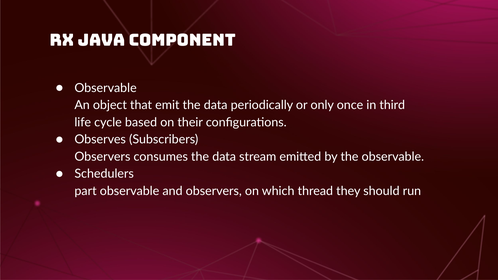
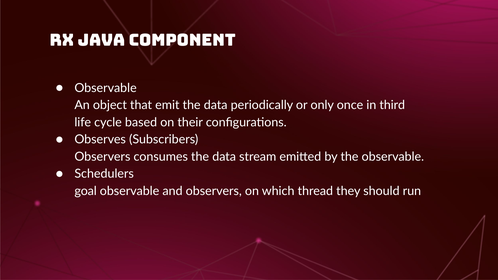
part: part -> goal
